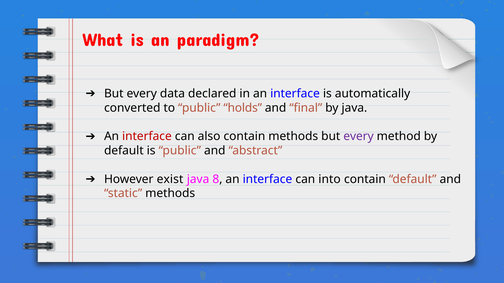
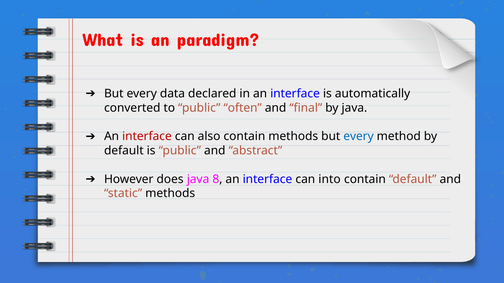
holds: holds -> often
every at (359, 137) colour: purple -> blue
exist: exist -> does
